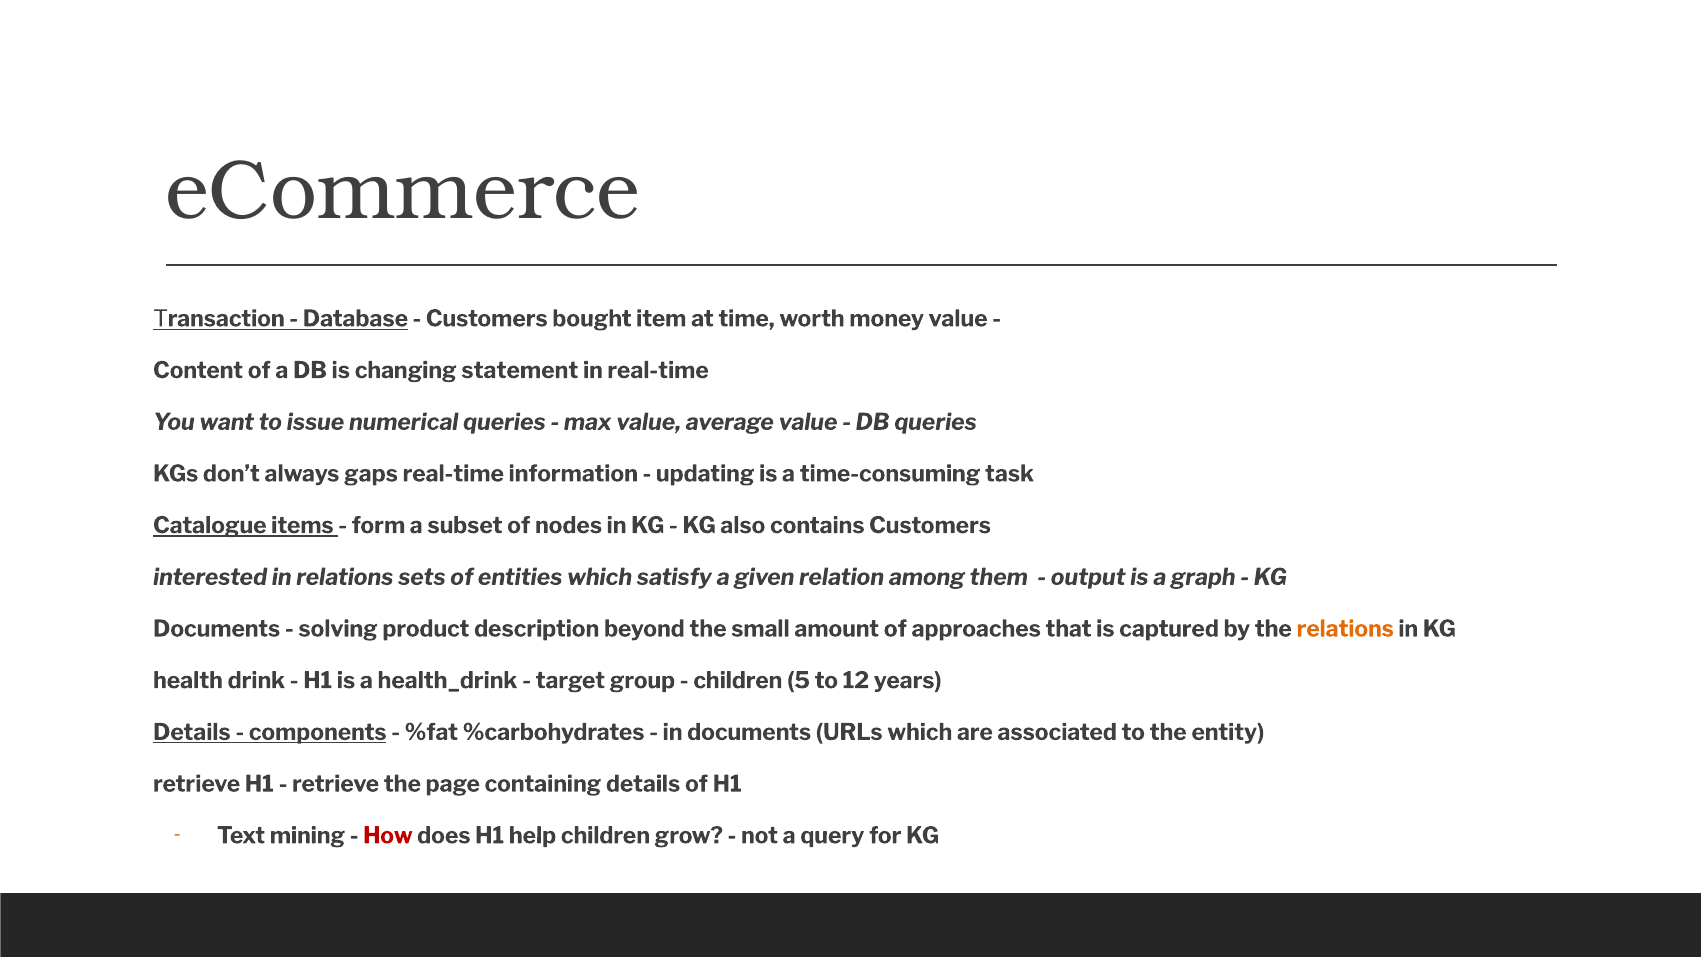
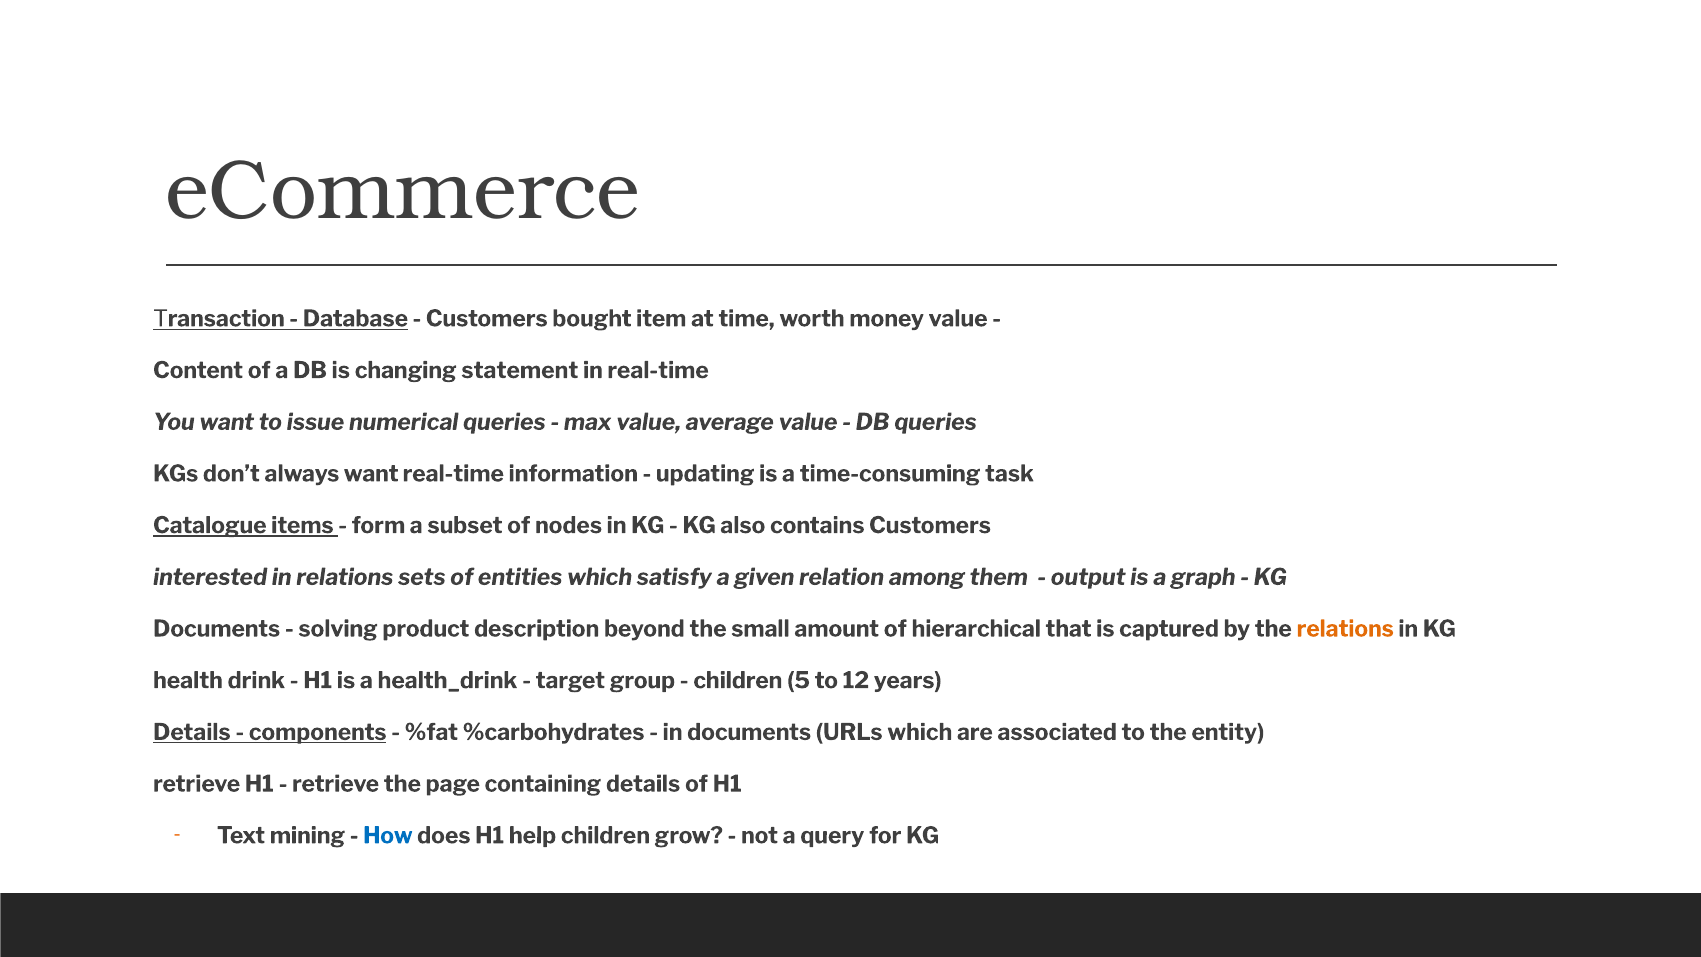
always gaps: gaps -> want
approaches: approaches -> hierarchical
How colour: red -> blue
